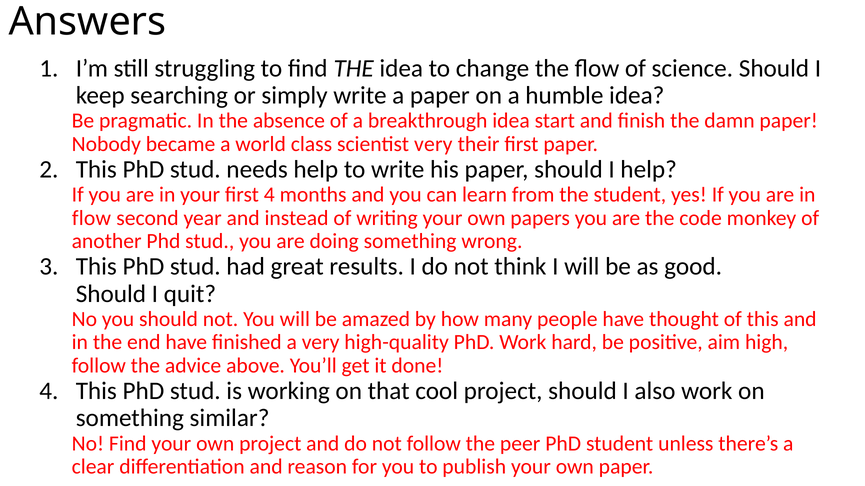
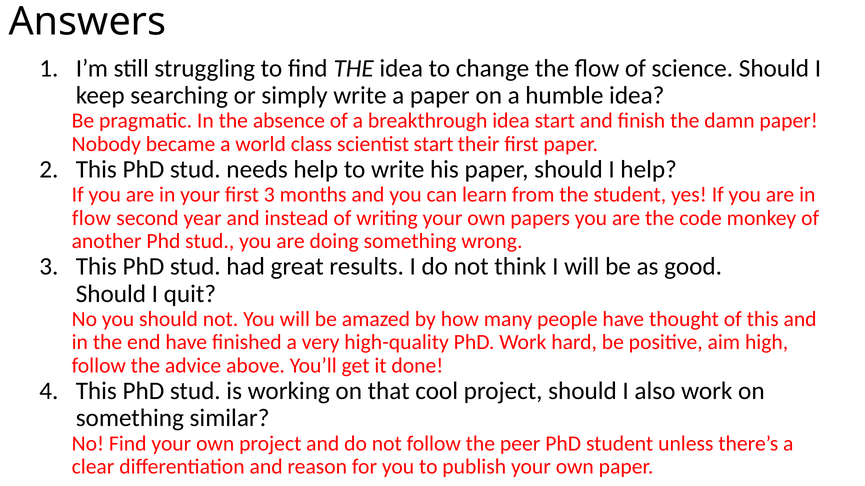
scientist very: very -> start
first 4: 4 -> 3
